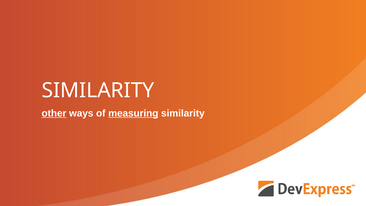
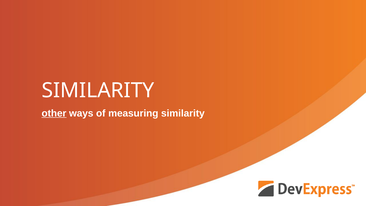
measuring underline: present -> none
